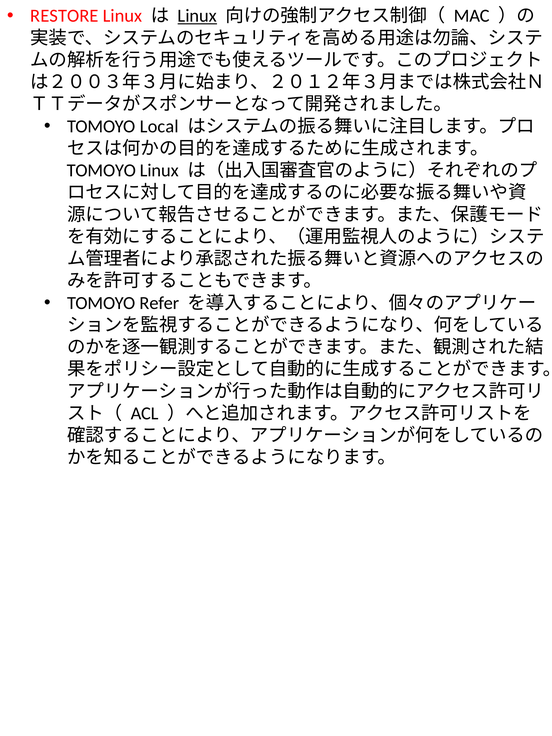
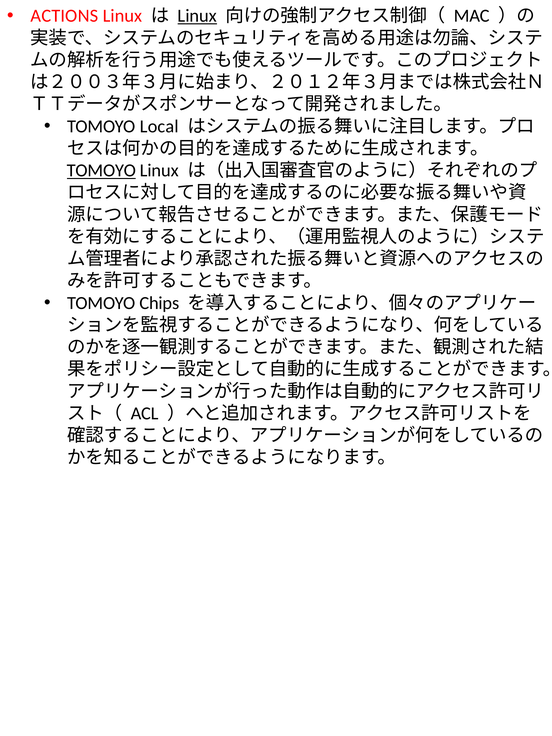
RESTORE: RESTORE -> ACTIONS
TOMOYO at (101, 170) underline: none -> present
Refer: Refer -> Chips
